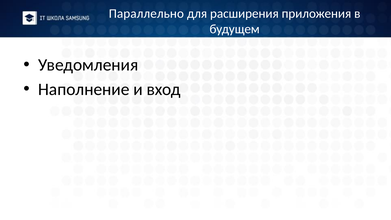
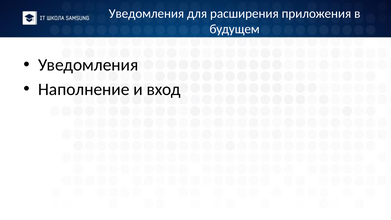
Параллельно at (146, 14): Параллельно -> Уведомления
